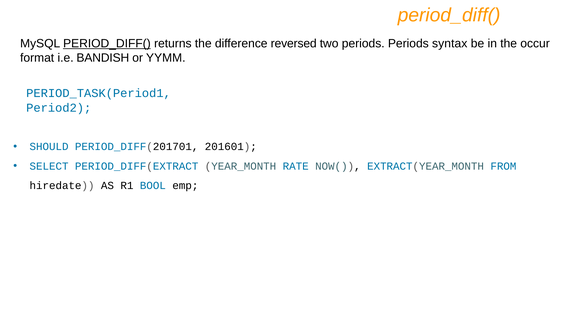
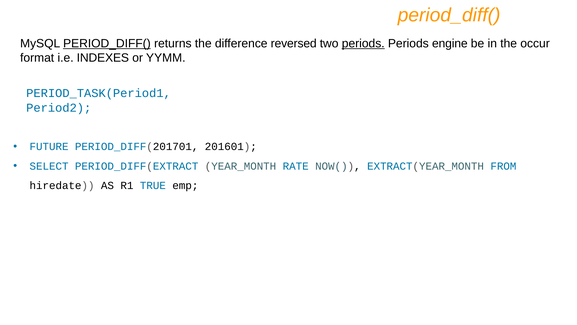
periods at (363, 43) underline: none -> present
syntax: syntax -> engine
BANDISH: BANDISH -> INDEXES
SHOULD: SHOULD -> FUTURE
BOOL: BOOL -> TRUE
